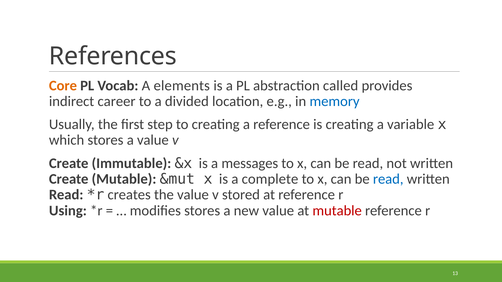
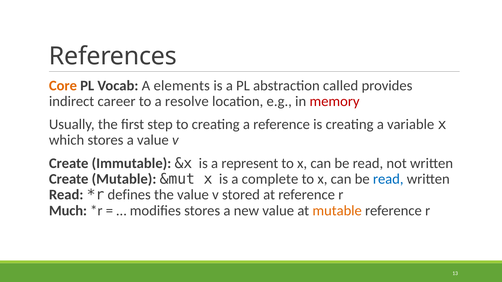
divided: divided -> resolve
memory colour: blue -> red
messages: messages -> represent
creates: creates -> defines
Using: Using -> Much
mutable at (337, 211) colour: red -> orange
